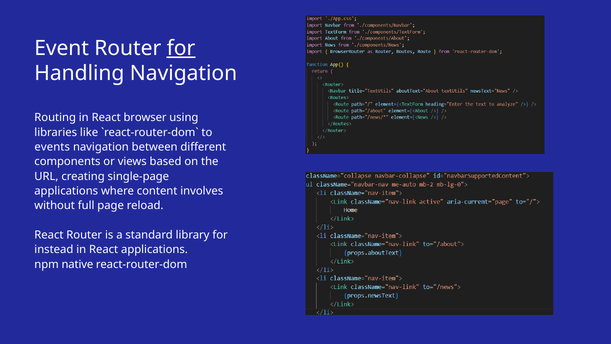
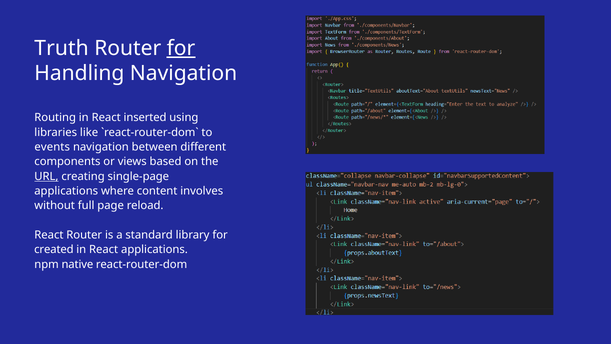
Event: Event -> Truth
browser: browser -> inserted
URL underline: none -> present
instead: instead -> created
